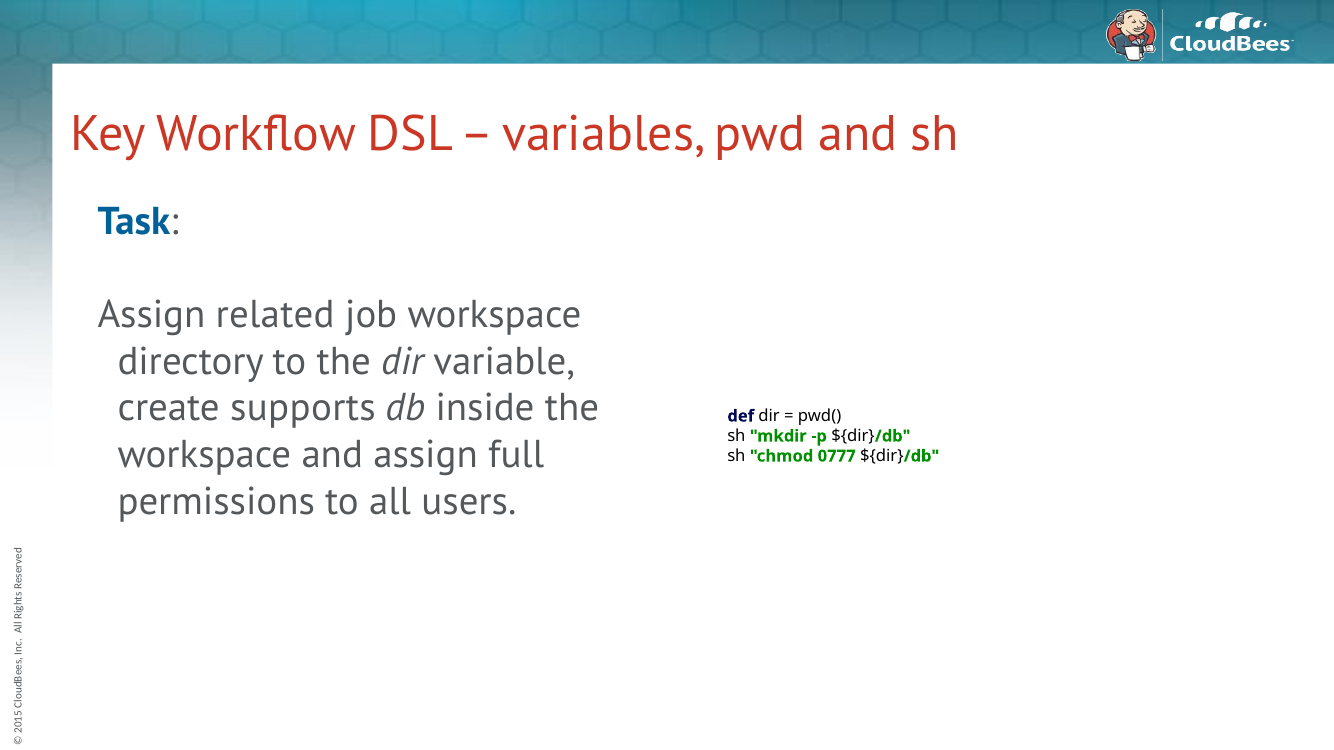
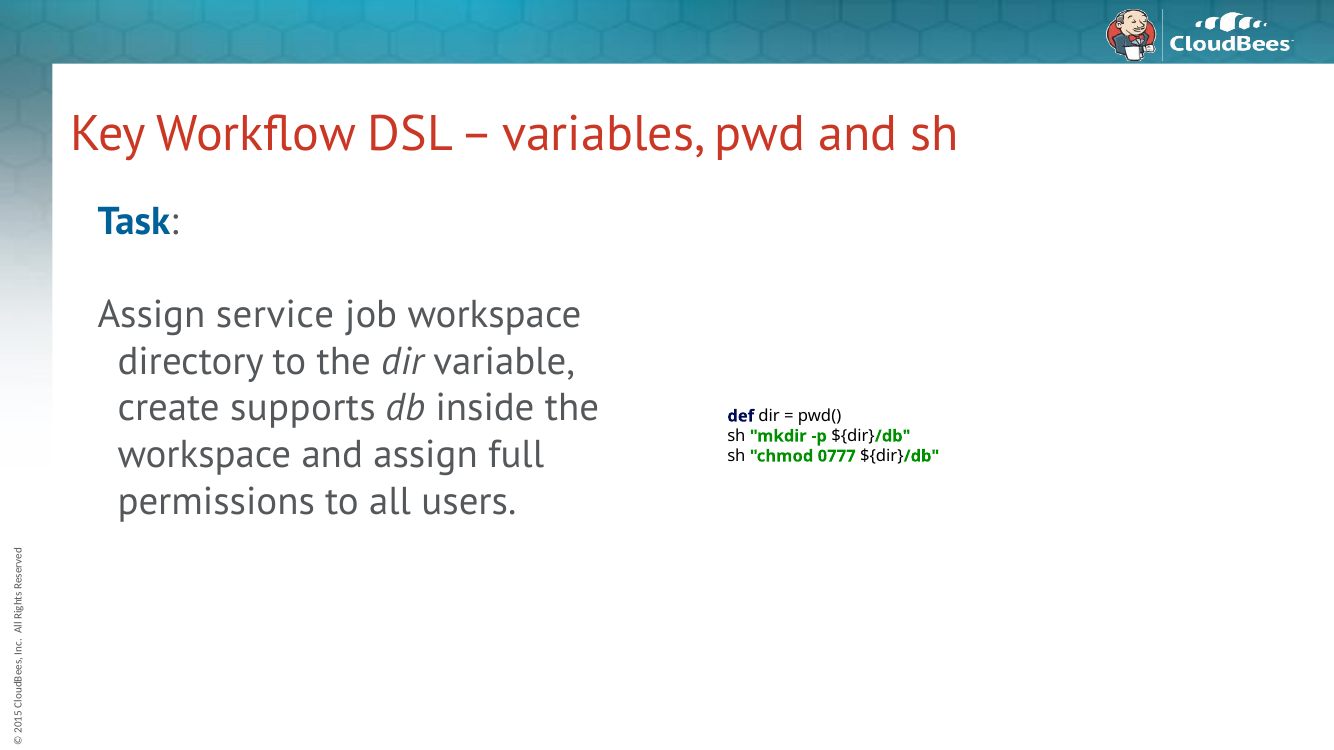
related: related -> service
